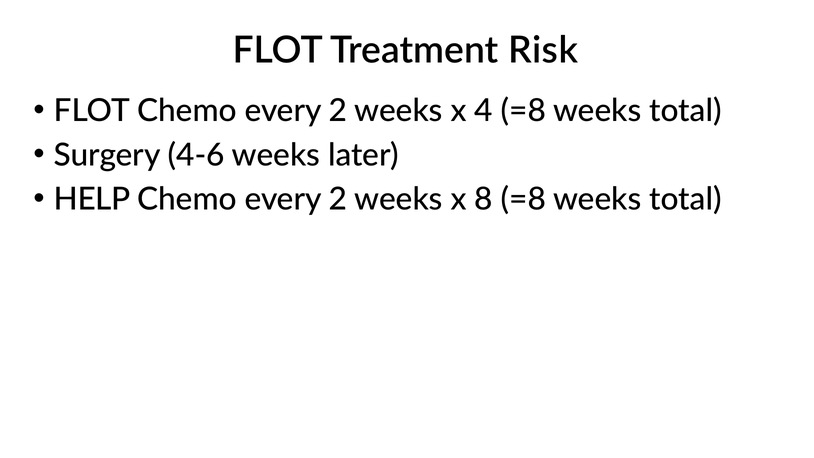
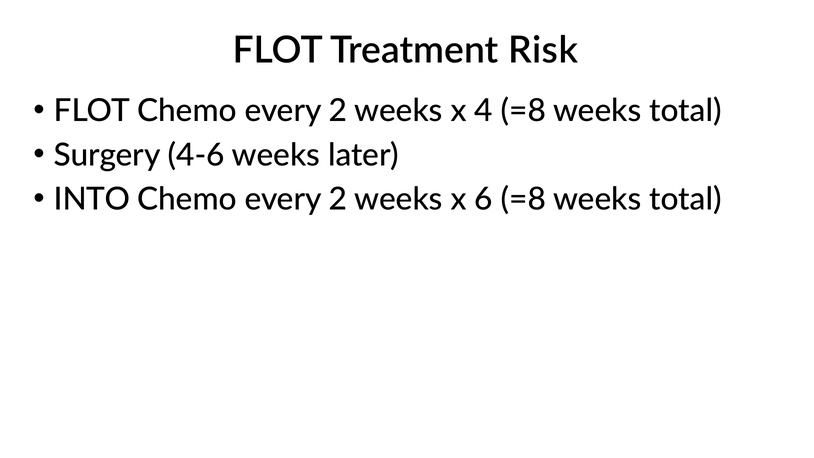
HELP: HELP -> INTO
8: 8 -> 6
